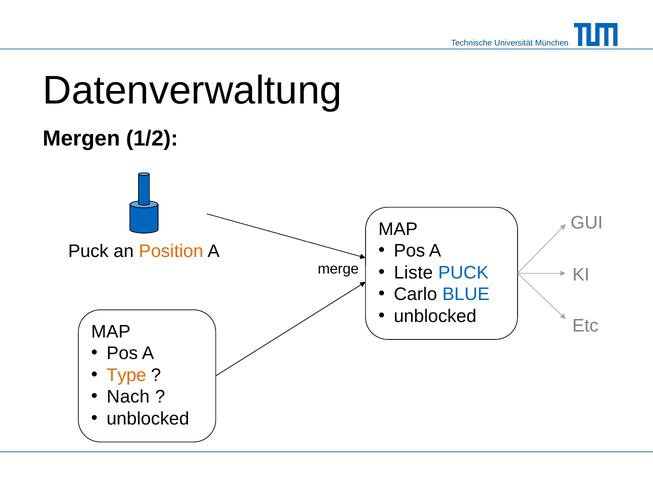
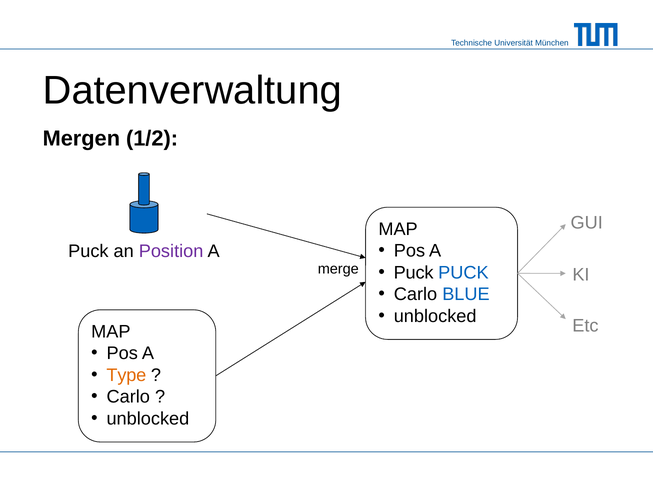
Position colour: orange -> purple
Liste at (413, 272): Liste -> Puck
Nach at (128, 397): Nach -> Carlo
